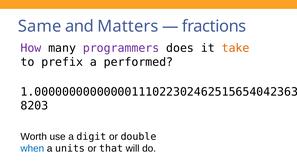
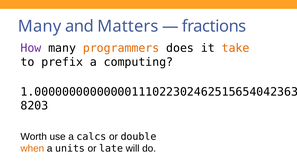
Same at (40, 26): Same -> Many
programmers colour: purple -> orange
performed: performed -> computing
digit: digit -> calcs
when colour: blue -> orange
that: that -> late
